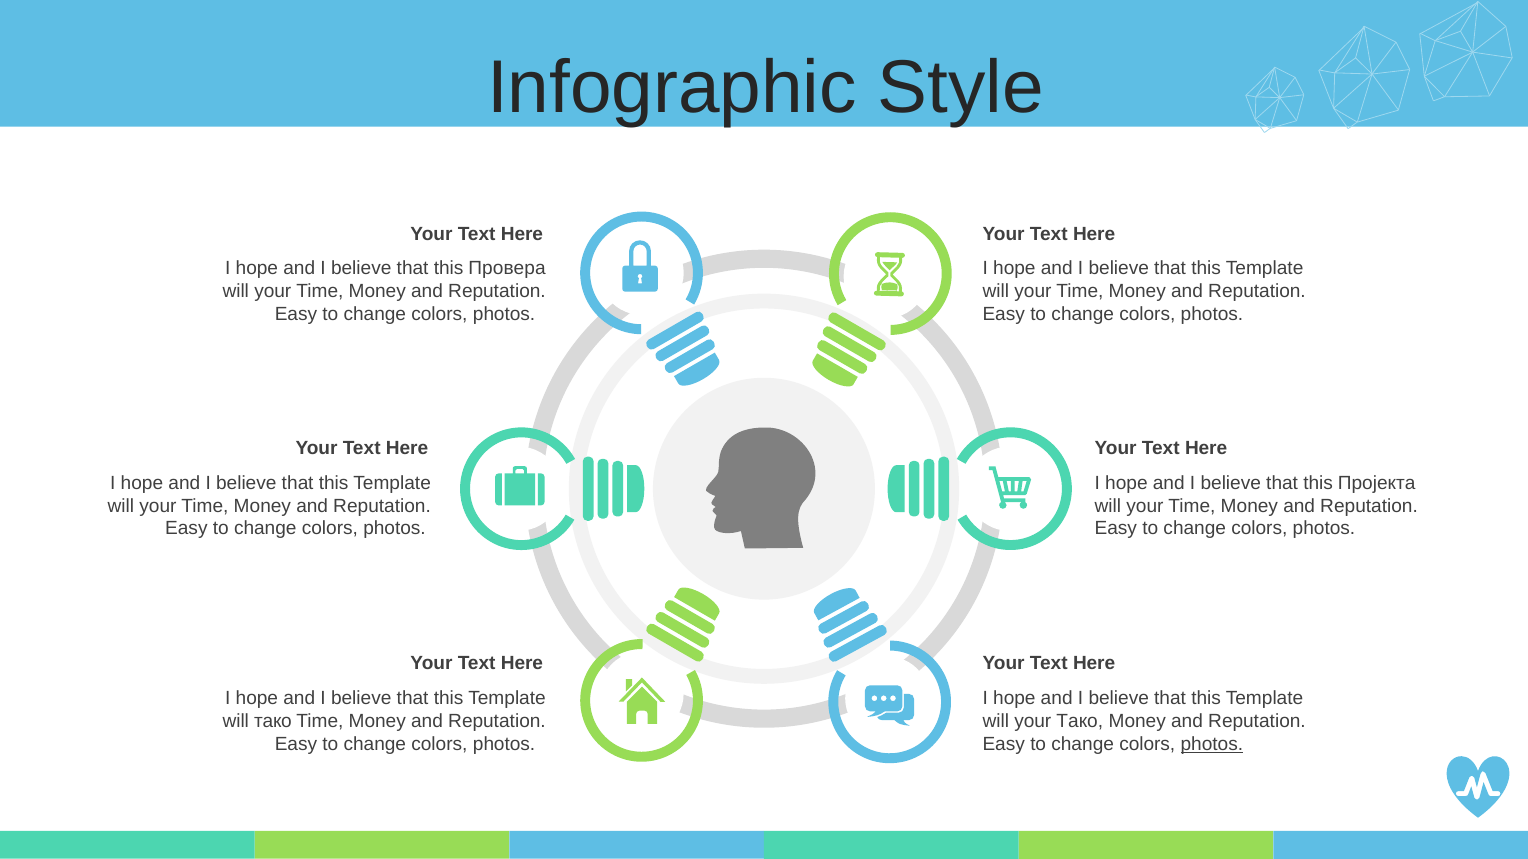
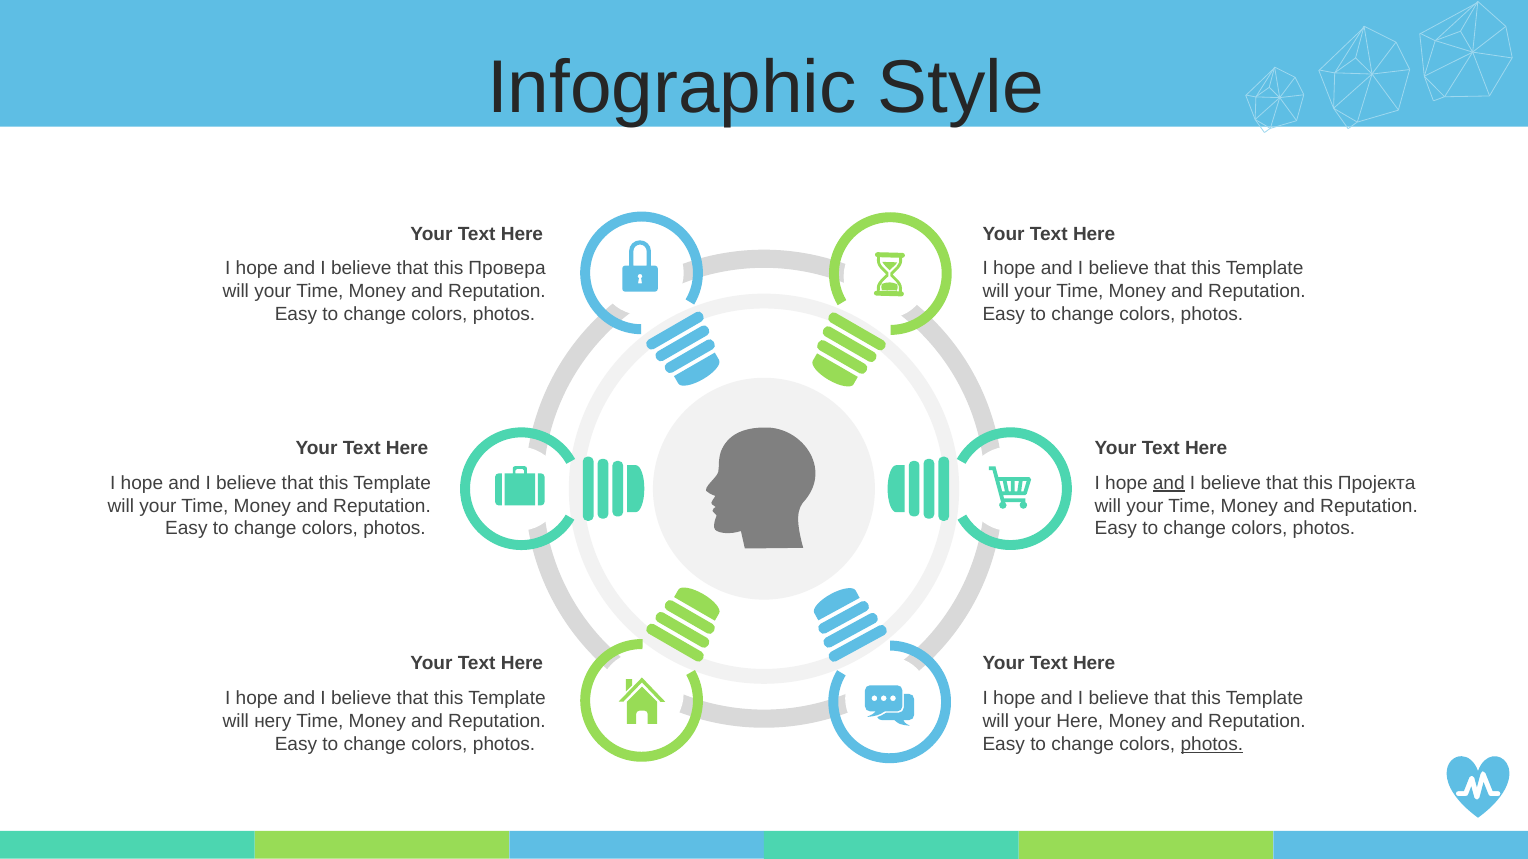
and at (1169, 483) underline: none -> present
will тако: тако -> негу
your Тако: Тако -> Here
